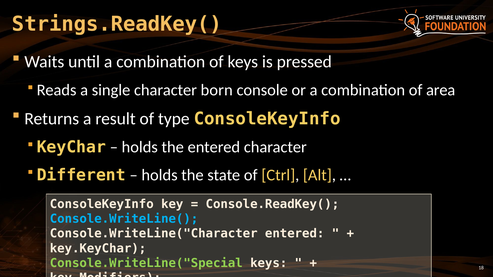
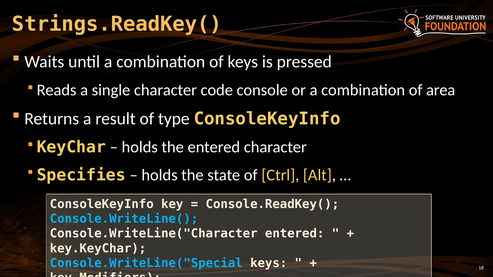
born: born -> code
Different: Different -> Specifies
Console.WriteLine("Special colour: light green -> light blue
